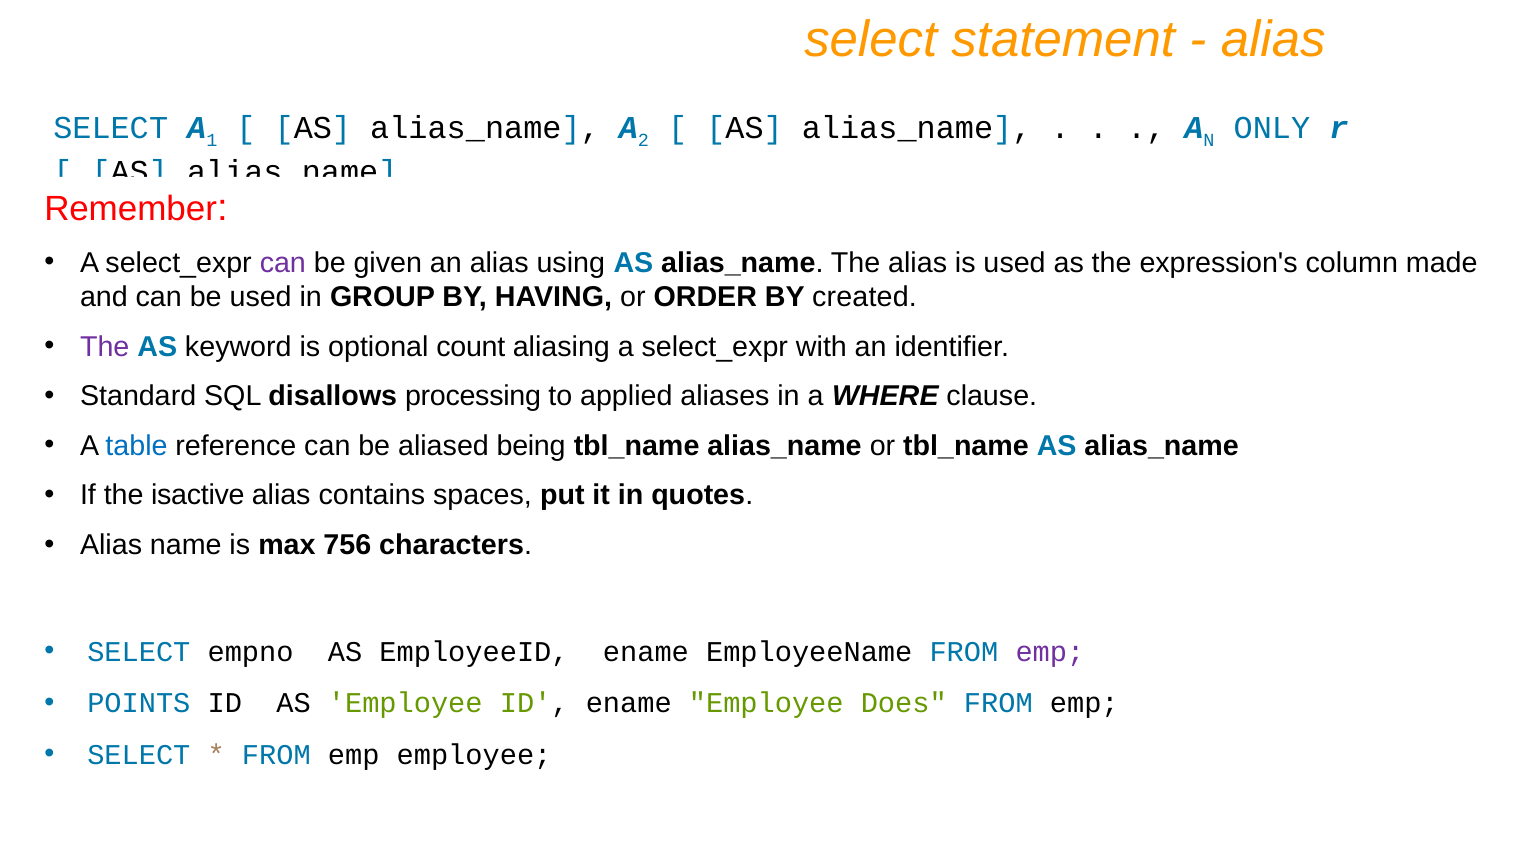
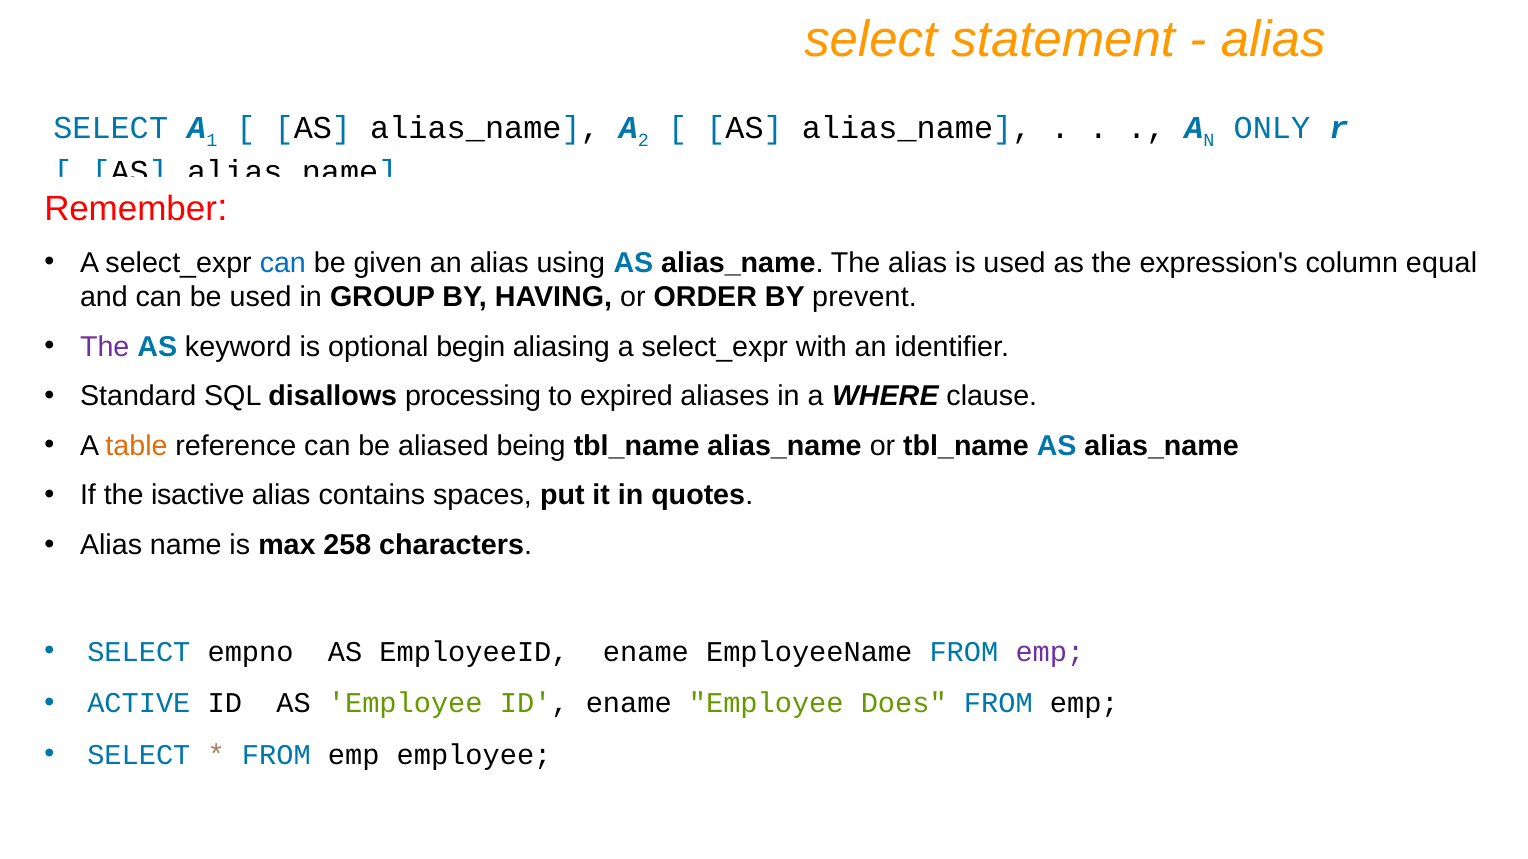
can at (283, 263) colour: purple -> blue
made: made -> equal
created: created -> prevent
count: count -> begin
applied: applied -> expired
table colour: blue -> orange
756: 756 -> 258
POINTS: POINTS -> ACTIVE
